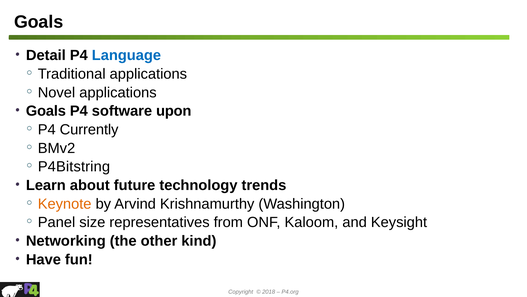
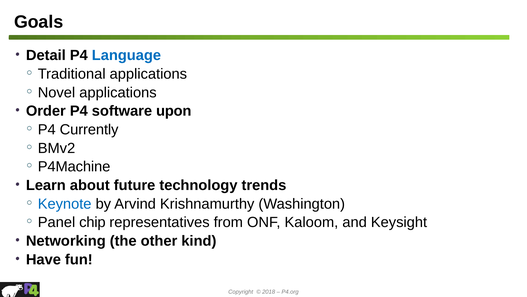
Goals at (46, 111): Goals -> Order
P4Bitstring: P4Bitstring -> P4Machine
Keynote colour: orange -> blue
size: size -> chip
